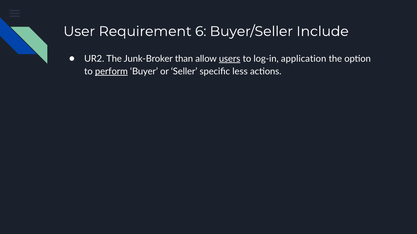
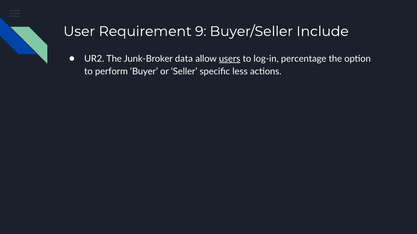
6: 6 -> 9
than: than -> data
application: application -> percentage
perform underline: present -> none
